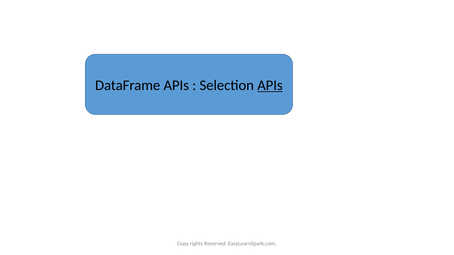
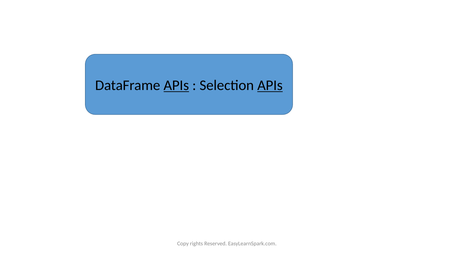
APIs at (176, 86) underline: none -> present
